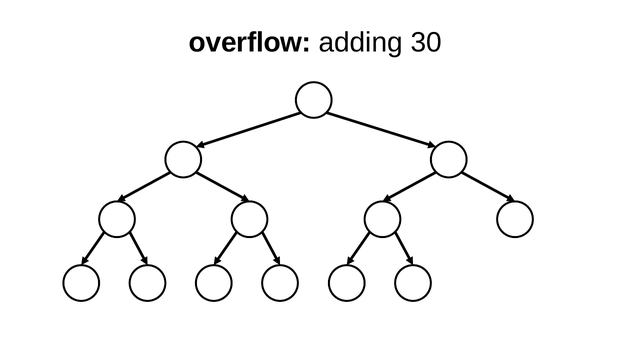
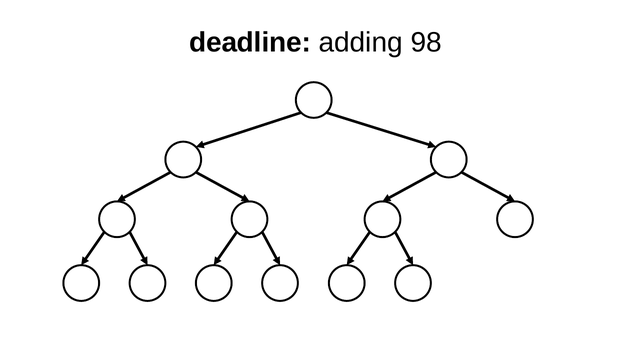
overflow: overflow -> deadline
30: 30 -> 98
